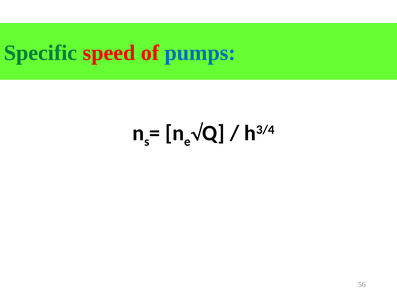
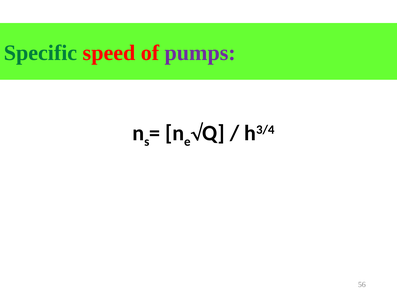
pumps colour: blue -> purple
